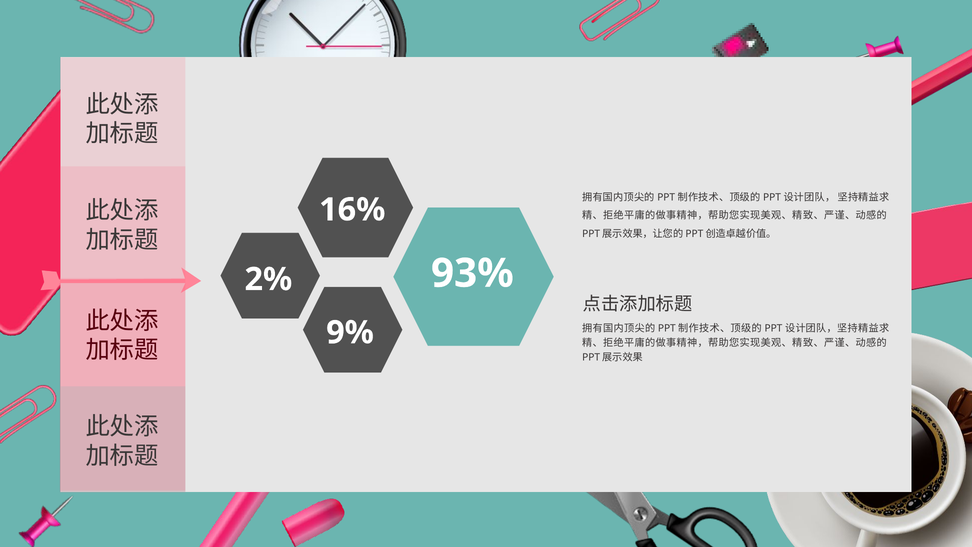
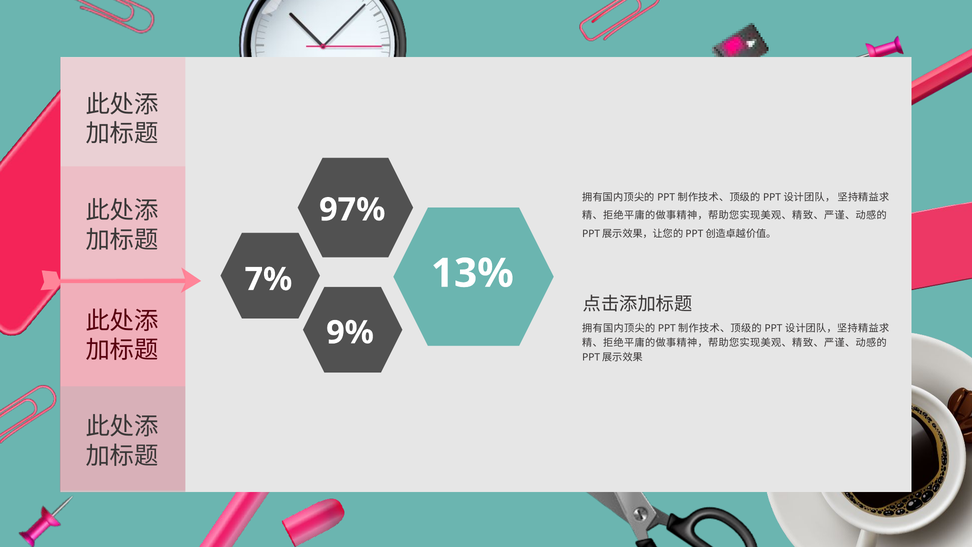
16%: 16% -> 97%
93%: 93% -> 13%
2%: 2% -> 7%
